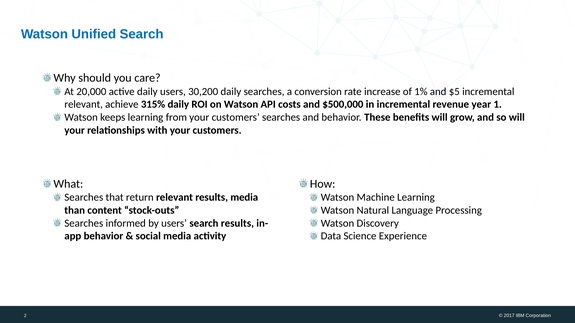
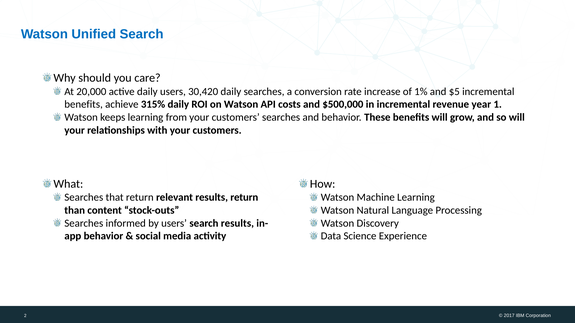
30,200: 30,200 -> 30,420
relevant at (84, 105): relevant -> benefits
results media: media -> return
